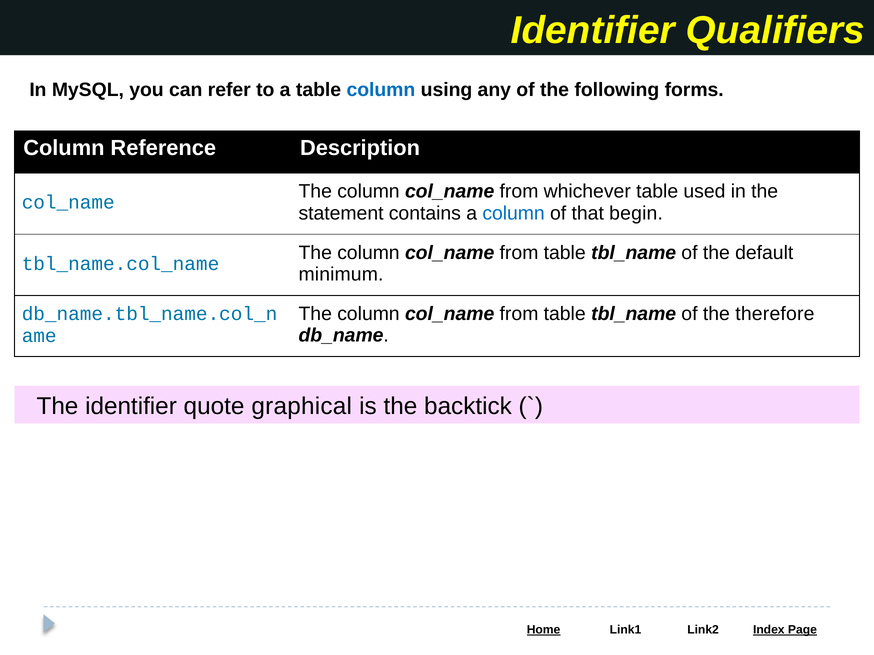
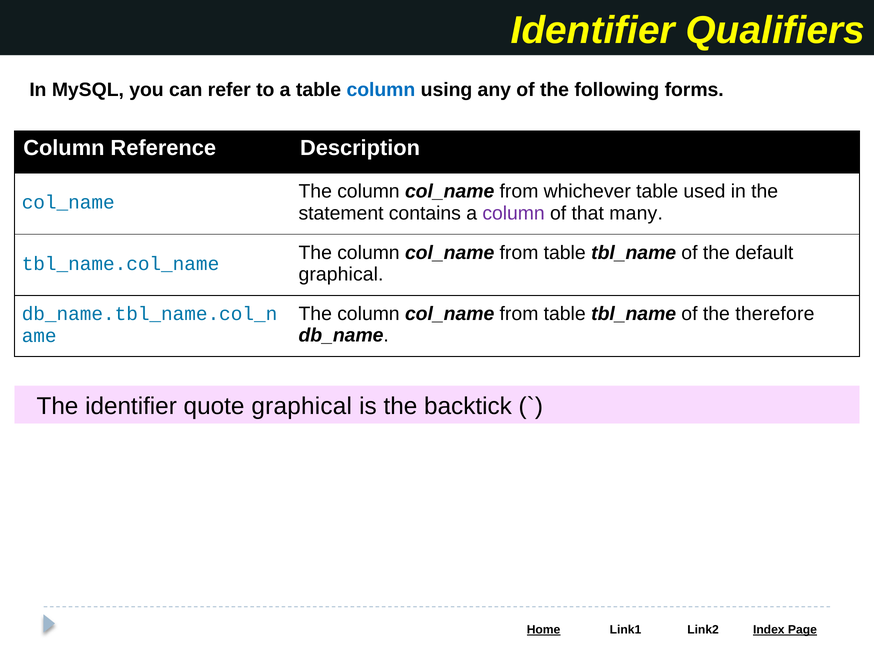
column at (514, 213) colour: blue -> purple
begin: begin -> many
minimum at (341, 274): minimum -> graphical
